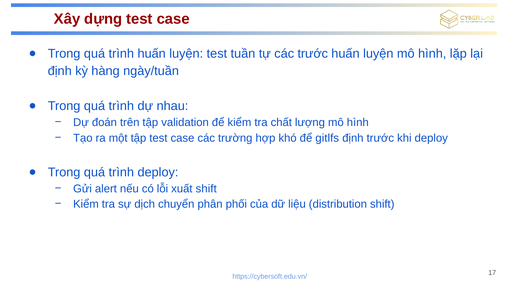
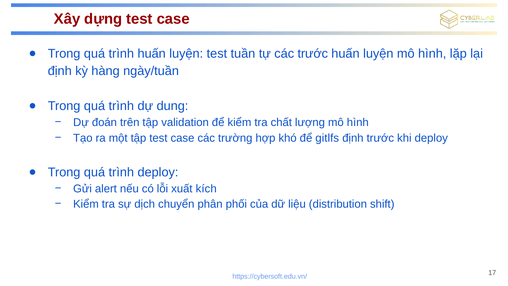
nhau: nhau -> dung
xuất shift: shift -> kích
